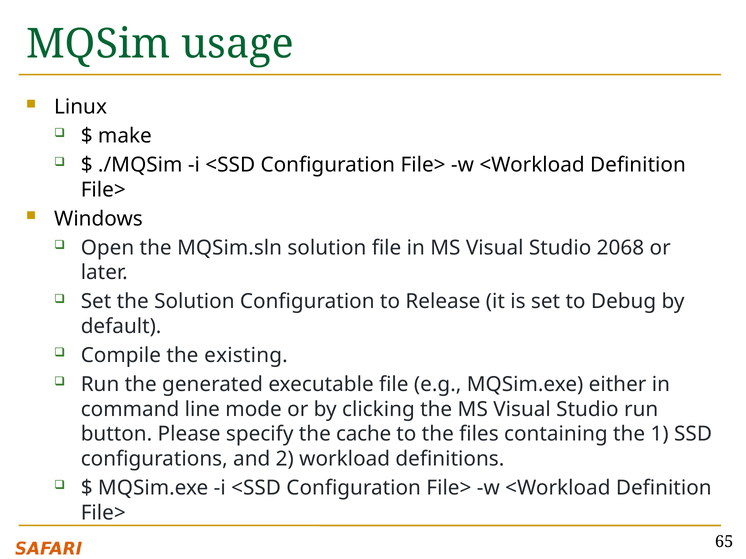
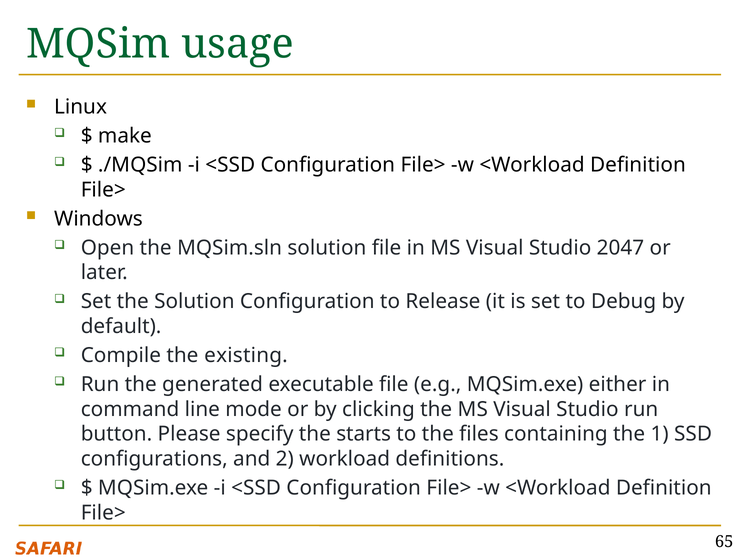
2068: 2068 -> 2047
cache: cache -> starts
